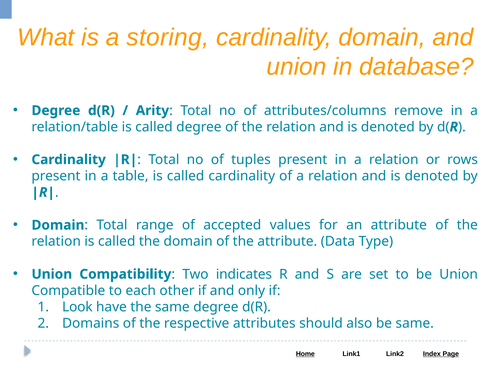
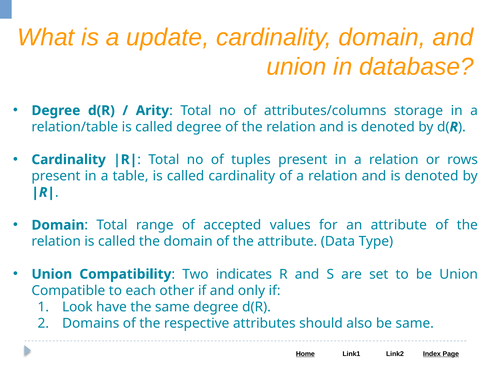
storing: storing -> update
remove: remove -> storage
